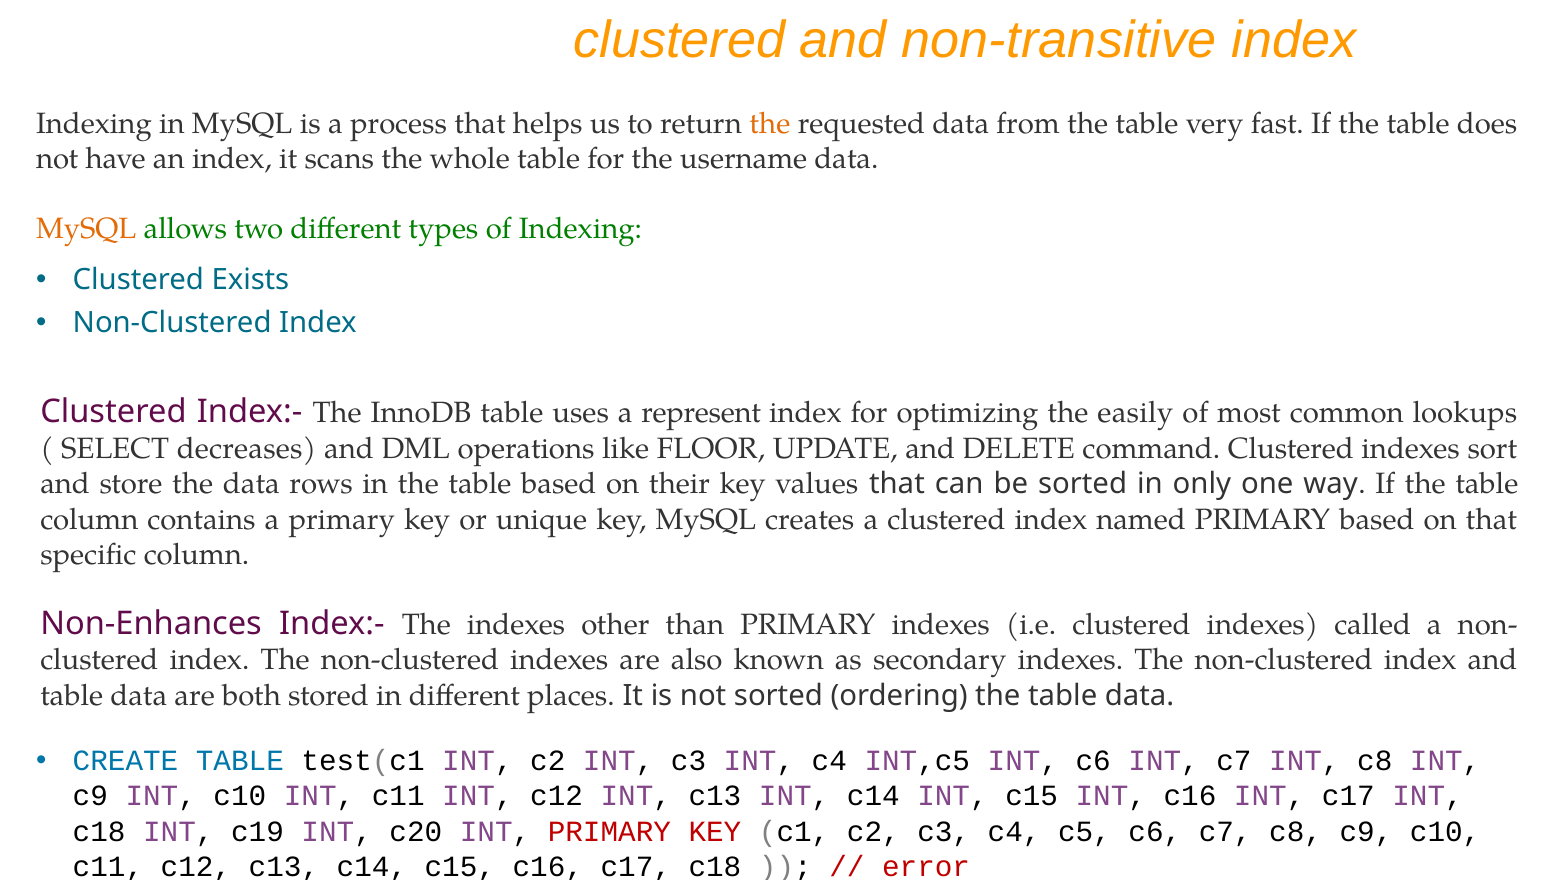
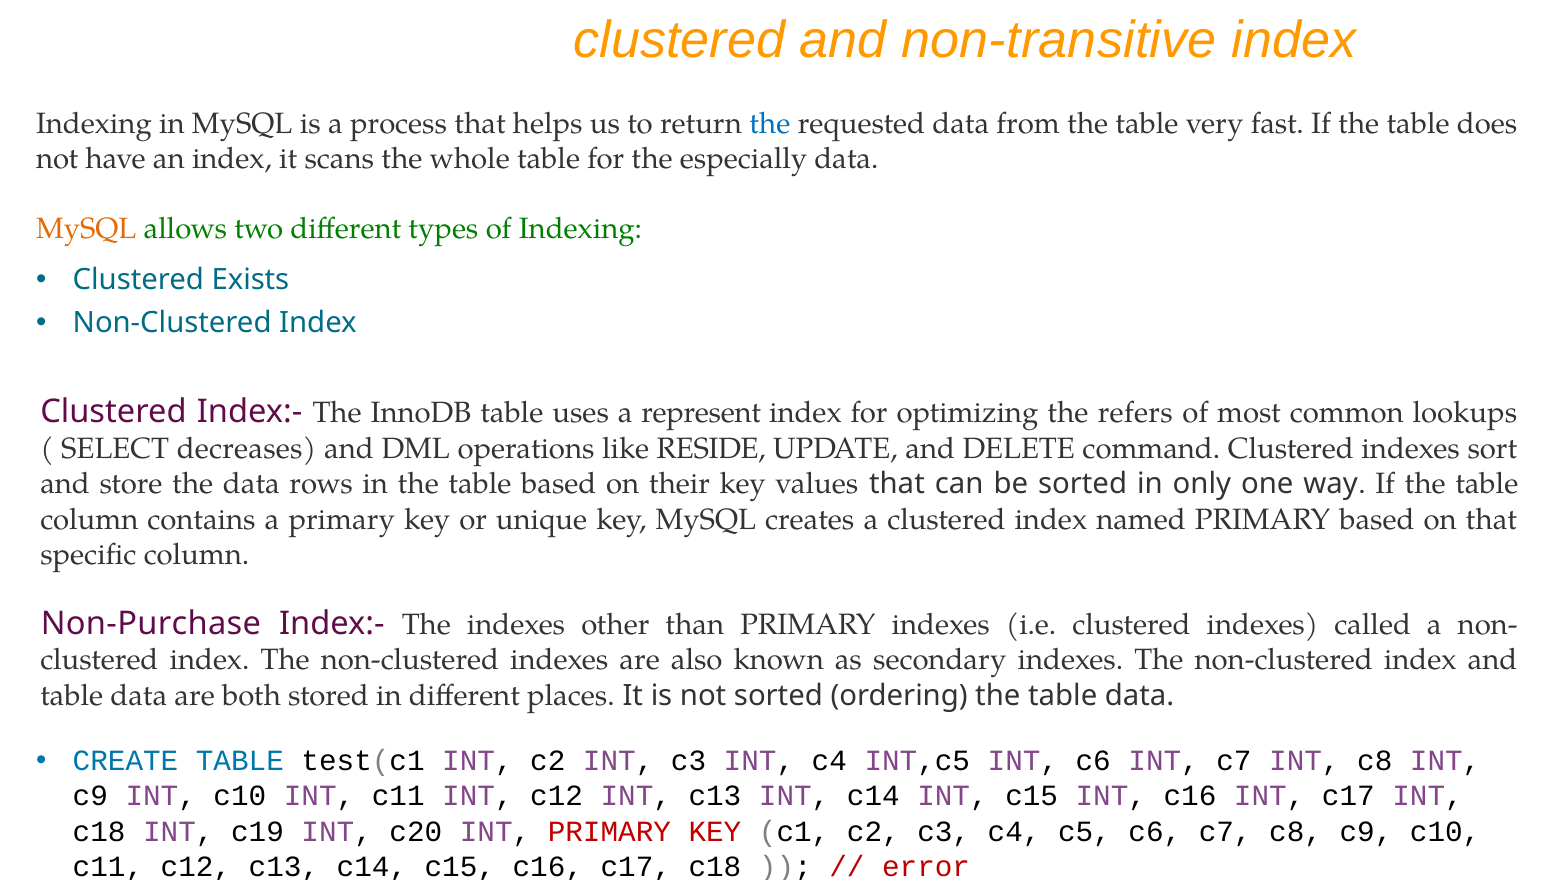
the at (770, 124) colour: orange -> blue
username: username -> especially
easily: easily -> refers
FLOOR: FLOOR -> RESIDE
Non-Enhances: Non-Enhances -> Non-Purchase
